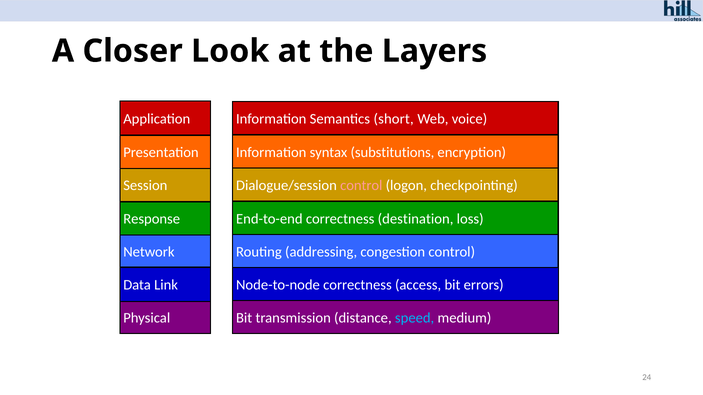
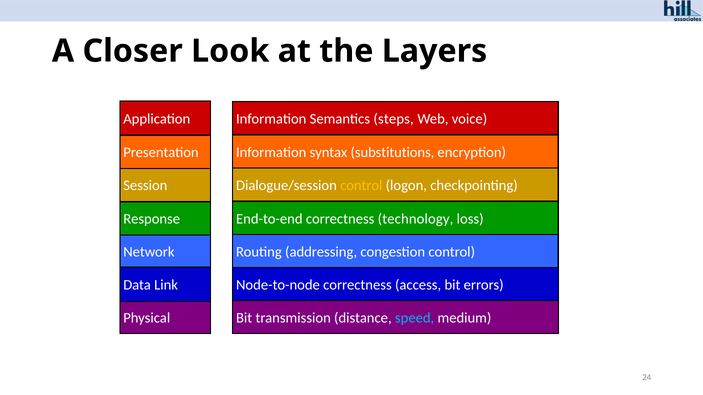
short: short -> steps
control at (361, 186) colour: pink -> yellow
destination: destination -> technology
